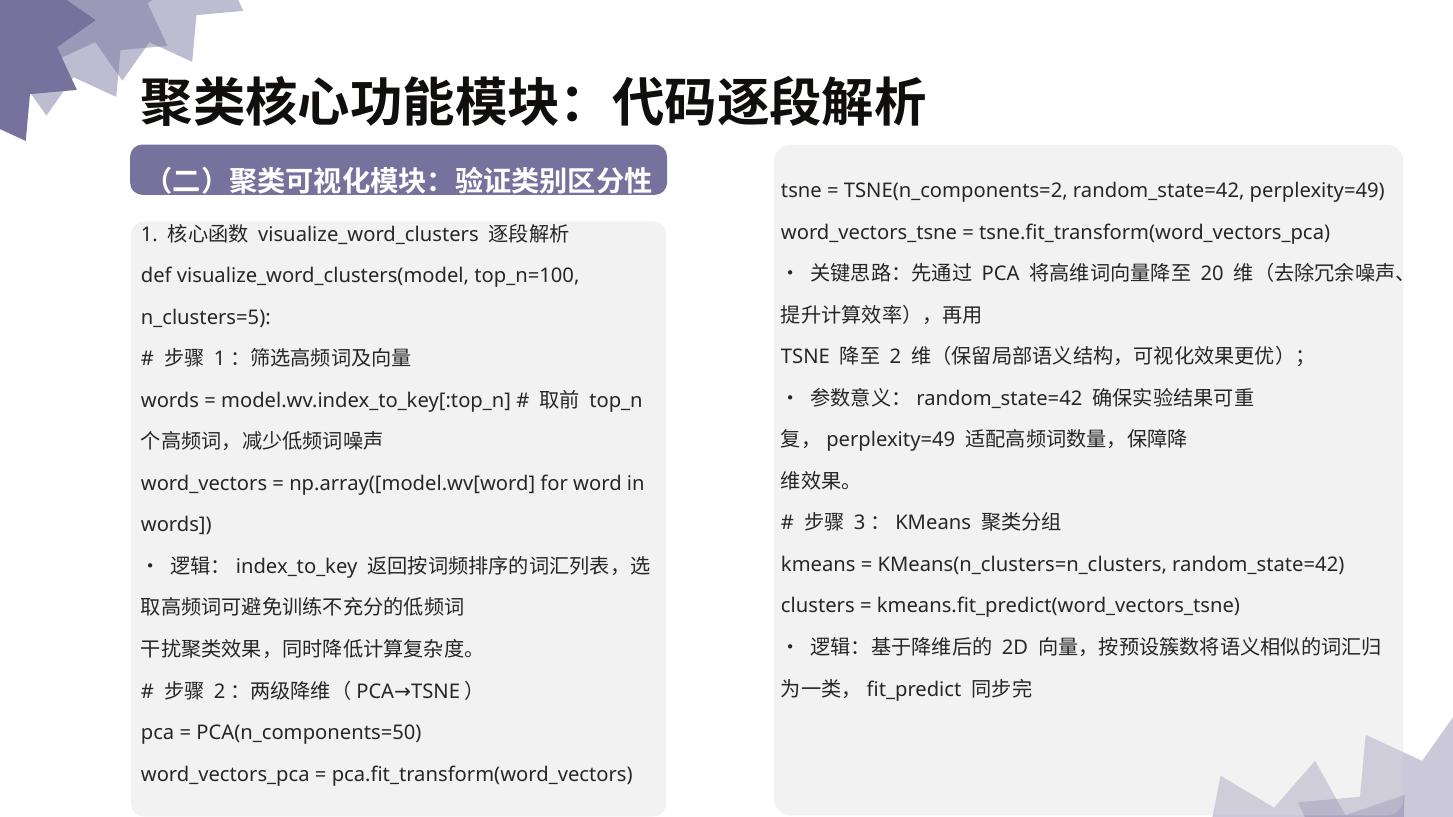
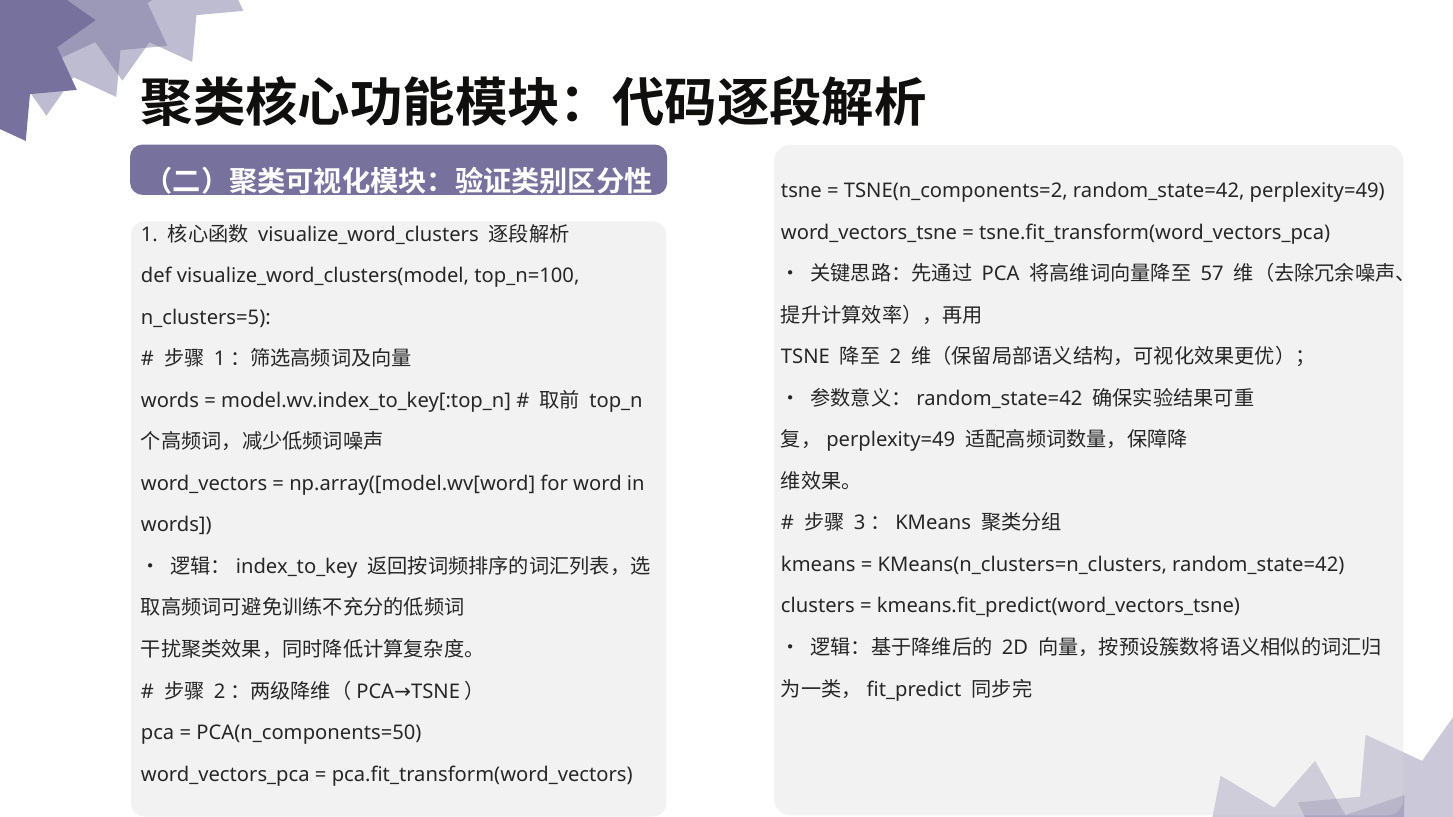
20: 20 -> 57
